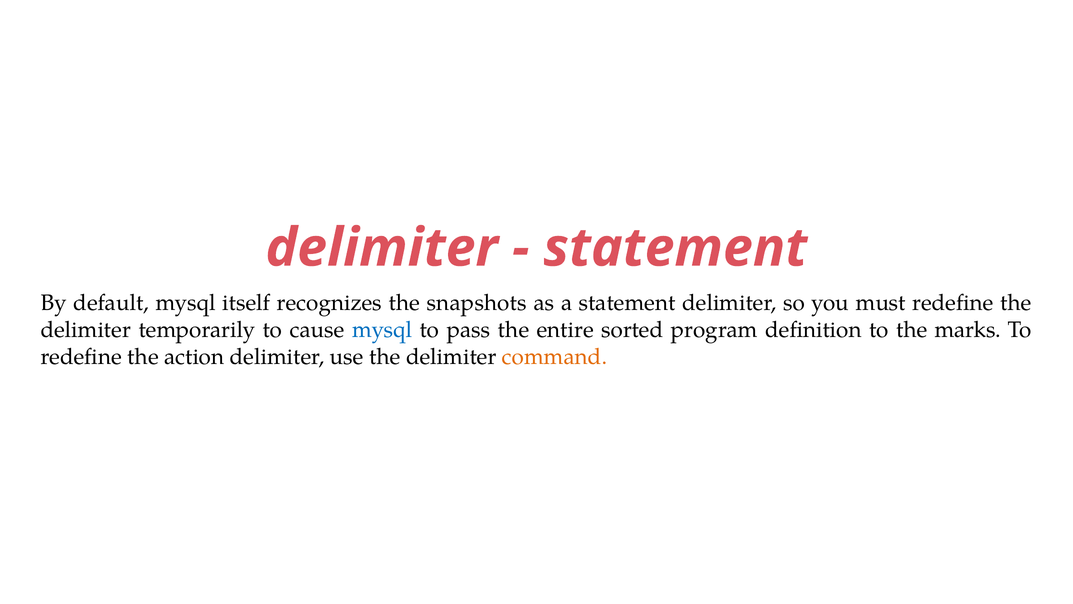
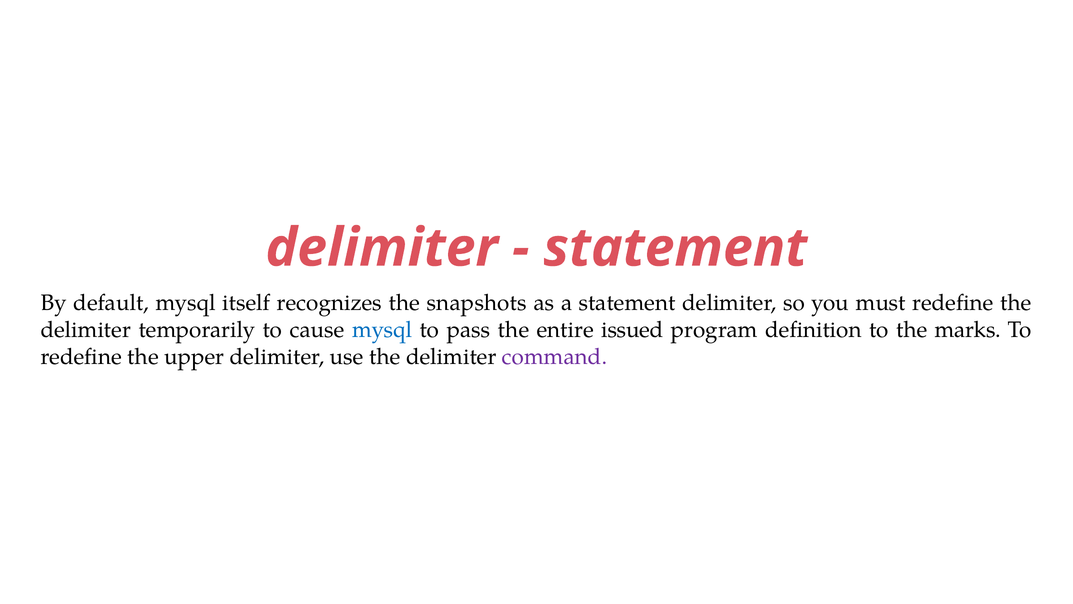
sorted: sorted -> issued
action: action -> upper
command colour: orange -> purple
